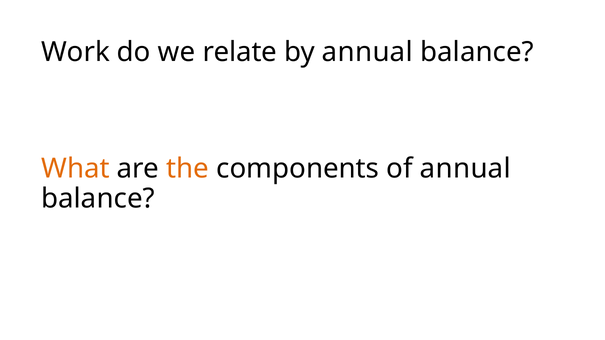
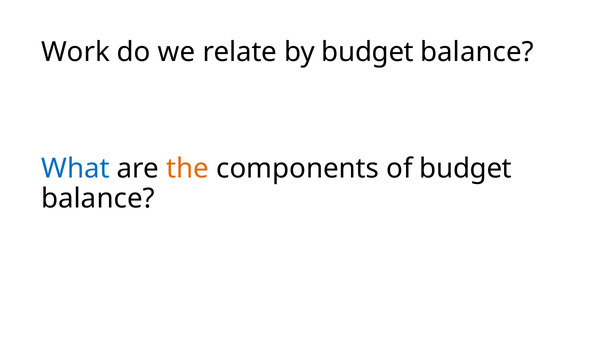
by annual: annual -> budget
What colour: orange -> blue
of annual: annual -> budget
